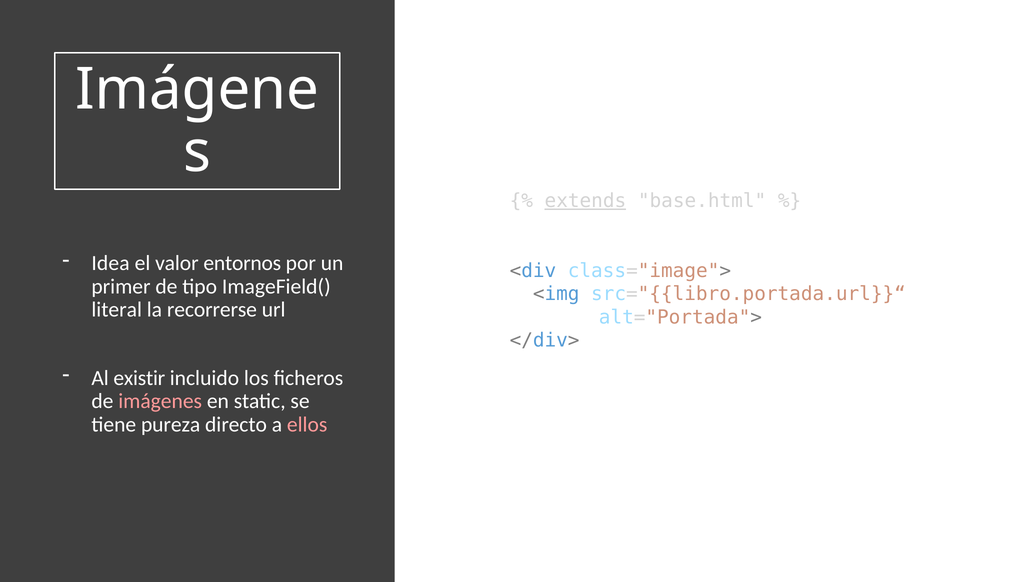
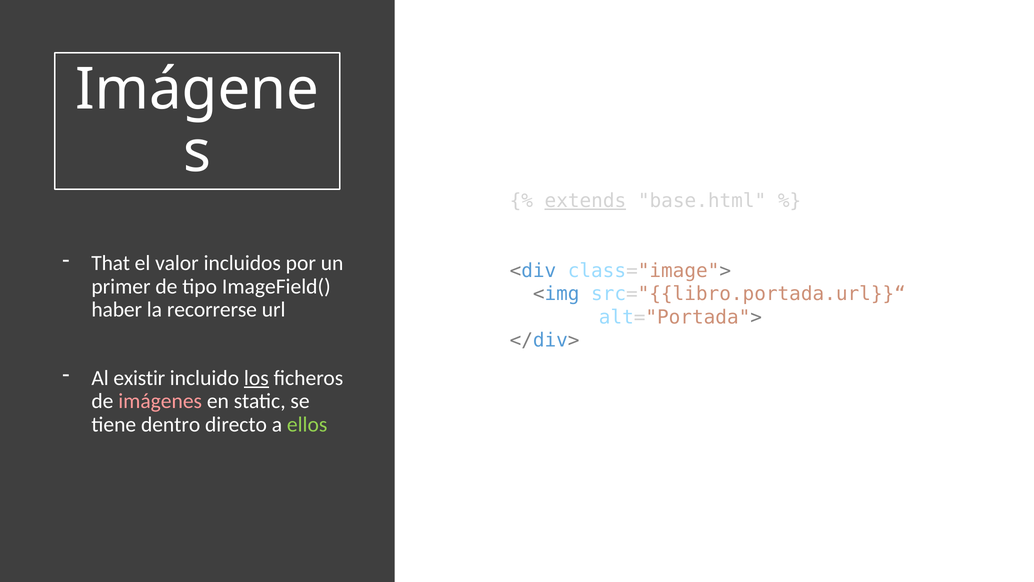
Idea: Idea -> That
entornos: entornos -> incluidos
literal: literal -> haber
los underline: none -> present
pureza: pureza -> dentro
ellos colour: pink -> light green
